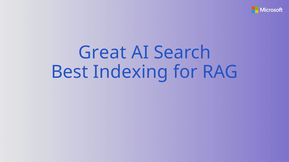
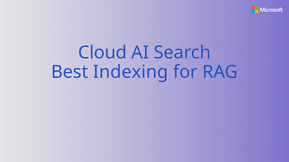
Great: Great -> Cloud
